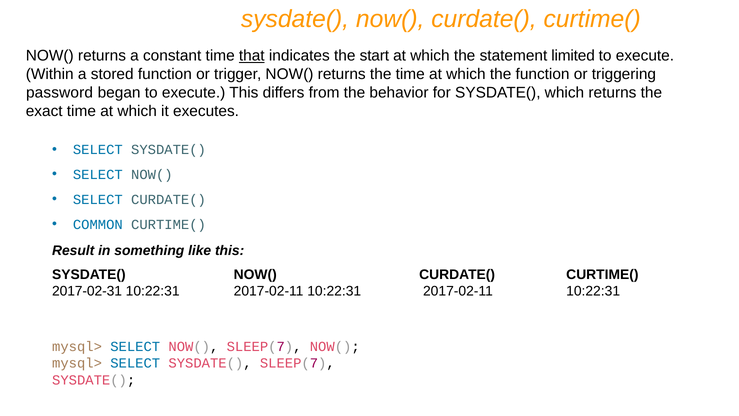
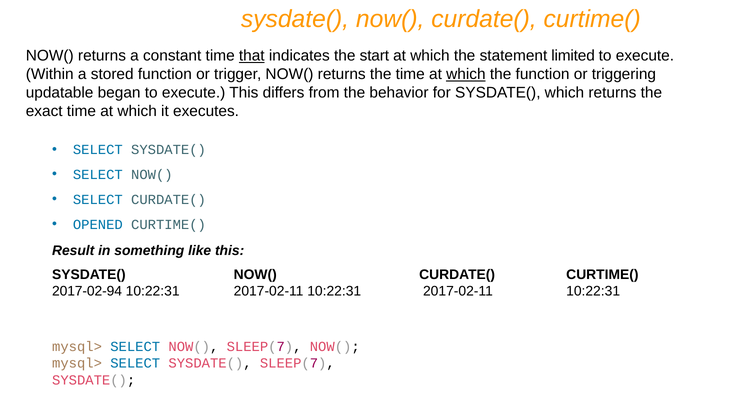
which at (466, 74) underline: none -> present
password: password -> updatable
COMMON: COMMON -> OPENED
2017-02-31: 2017-02-31 -> 2017-02-94
